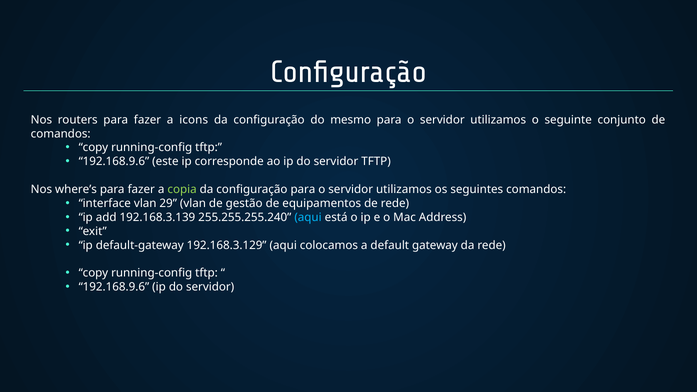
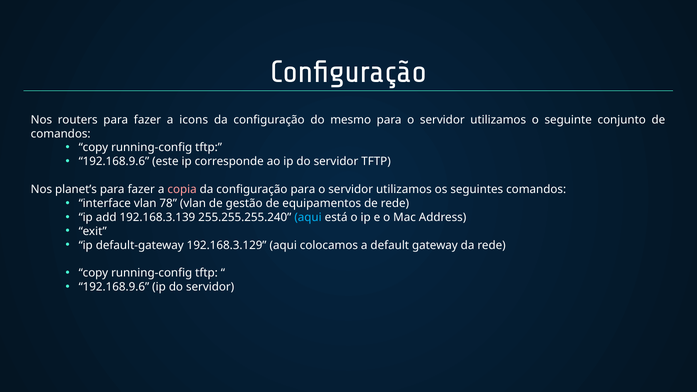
where’s: where’s -> planet’s
copia colour: light green -> pink
29: 29 -> 78
